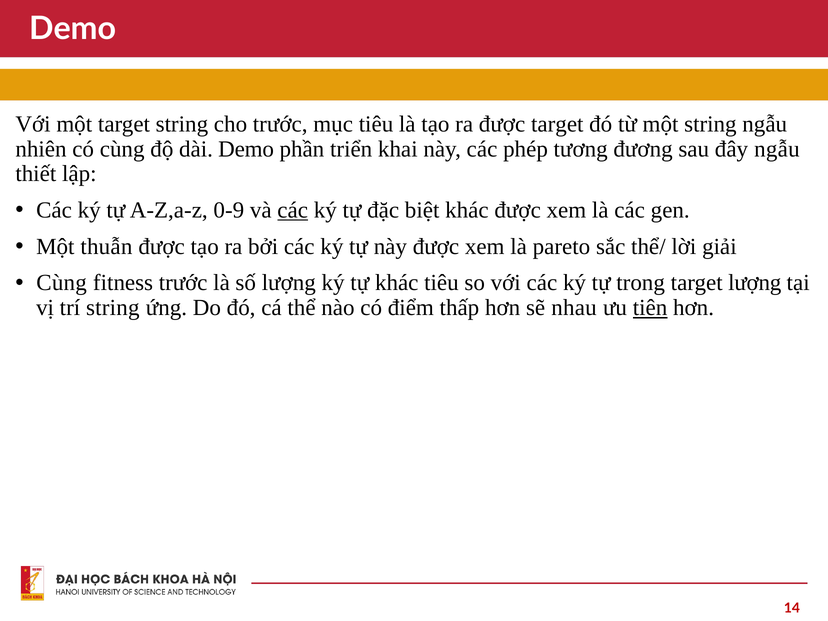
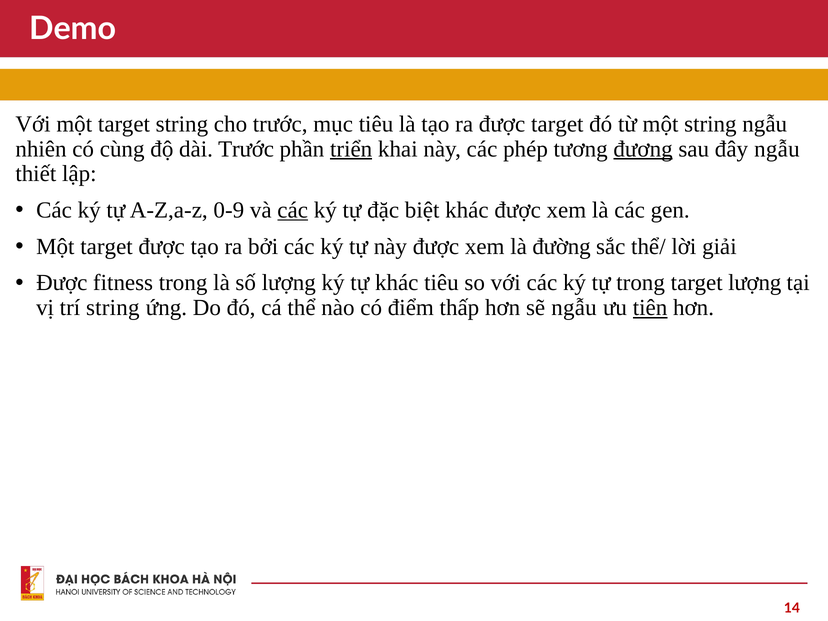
dài Demo: Demo -> Trước
triển underline: none -> present
đương underline: none -> present
thuẫn at (106, 247): thuẫn -> target
pareto: pareto -> đường
Cùng at (62, 283): Cùng -> Được
fitness trước: trước -> trong
sẽ nhau: nhau -> ngẫu
